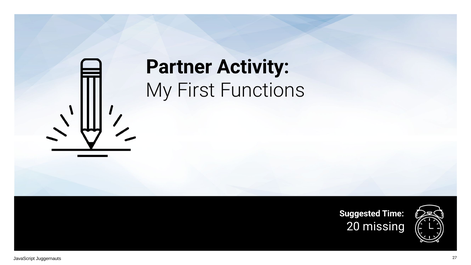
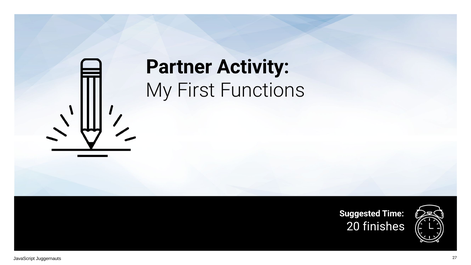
missing: missing -> finishes
